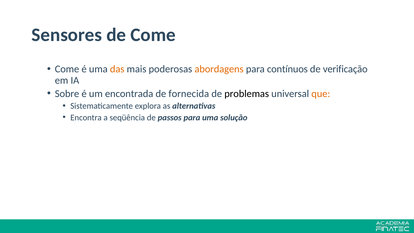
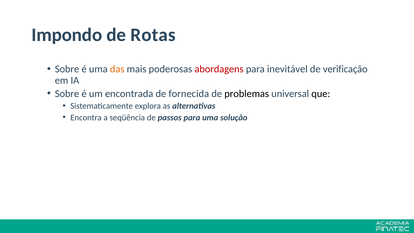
Sensores: Sensores -> Impondo
de Come: Come -> Rotas
Come at (67, 69): Come -> Sobre
abordagens colour: orange -> red
contínuos: contínuos -> inevitável
que colour: orange -> black
